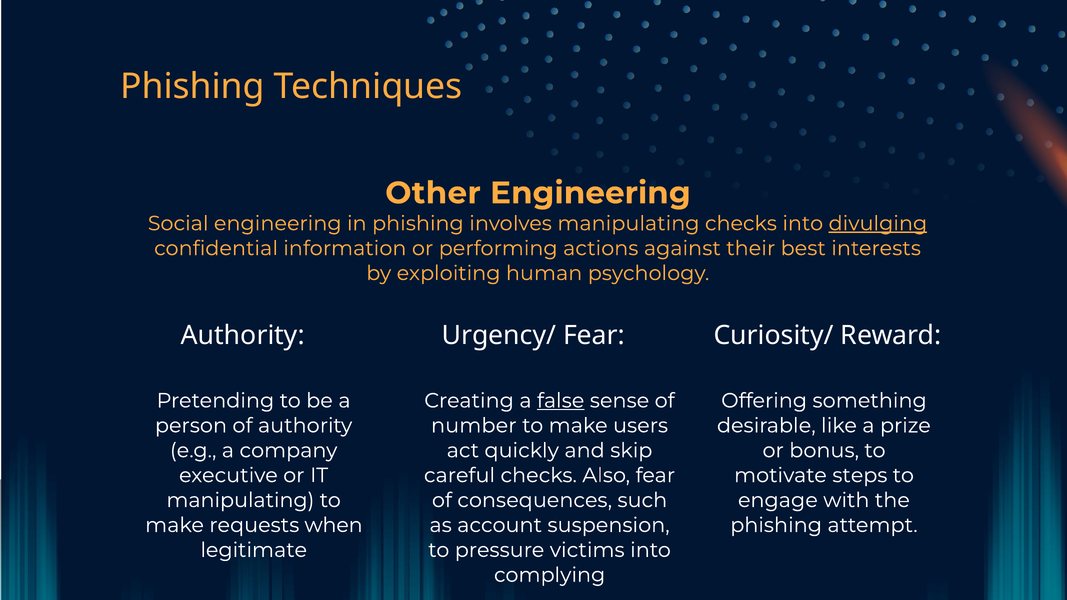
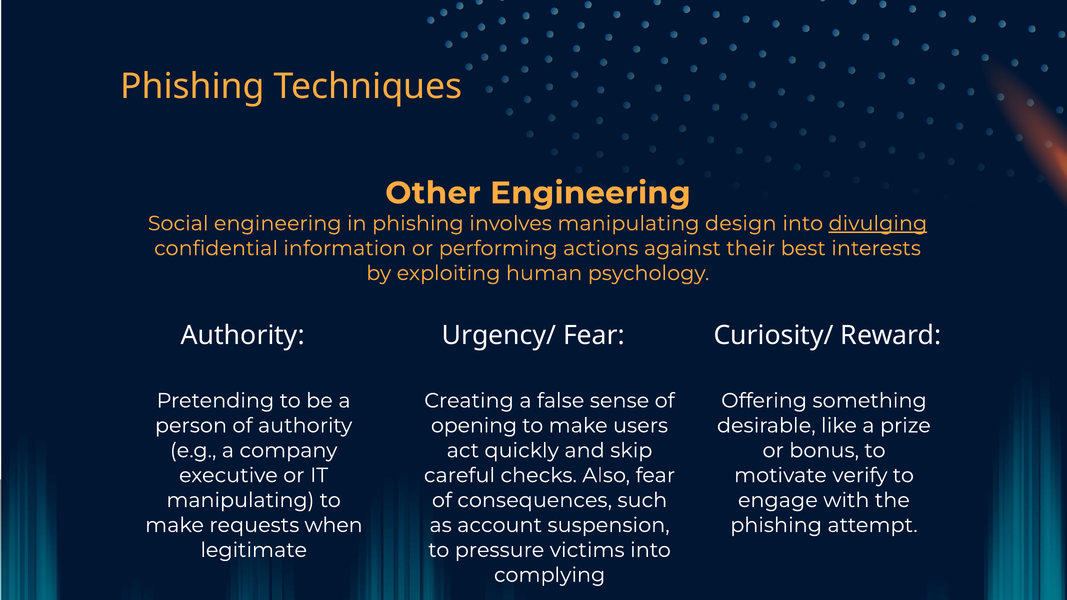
manipulating checks: checks -> design
false underline: present -> none
number: number -> opening
steps: steps -> verify
